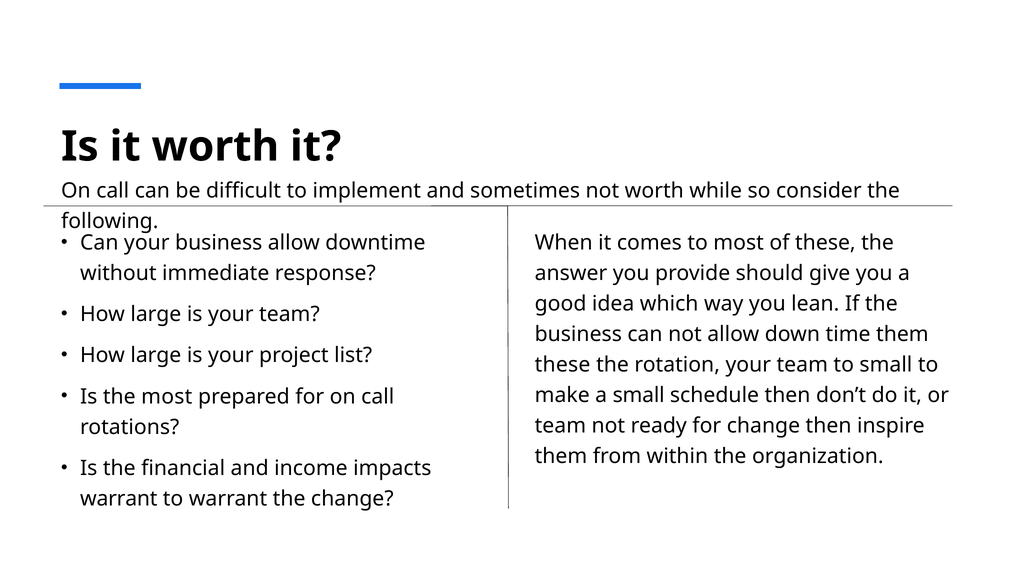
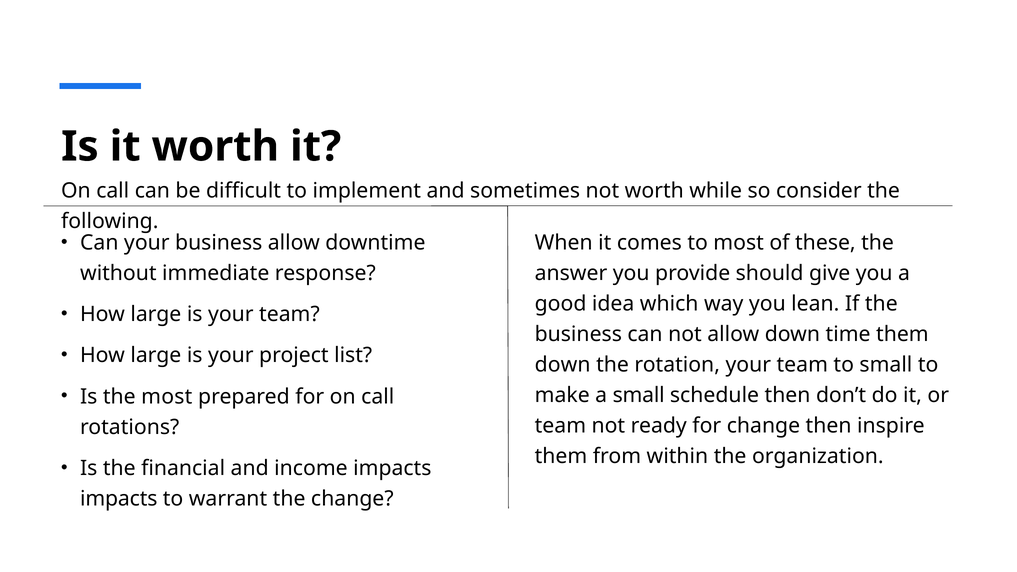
these at (563, 365): these -> down
warrant at (119, 499): warrant -> impacts
